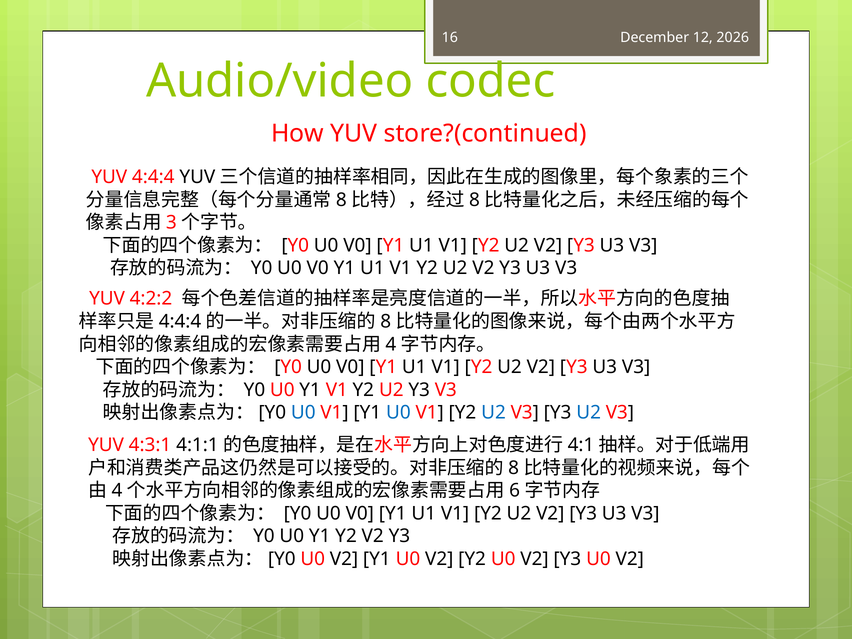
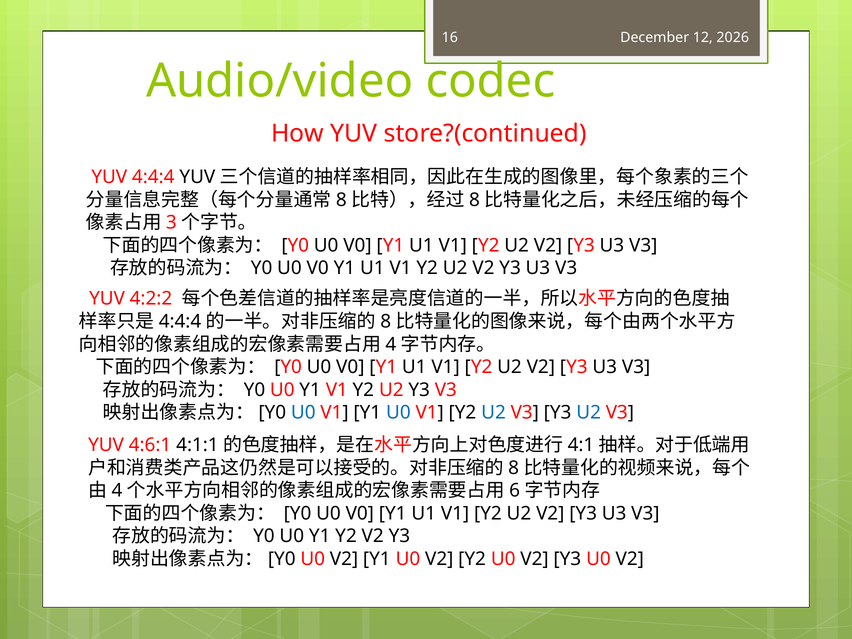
4:3:1: 4:3:1 -> 4:6:1
